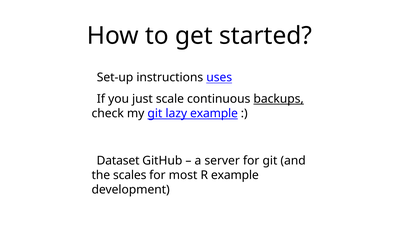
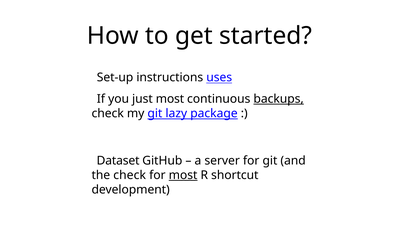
just scale: scale -> most
lazy example: example -> package
the scales: scales -> check
most at (183, 175) underline: none -> present
R example: example -> shortcut
